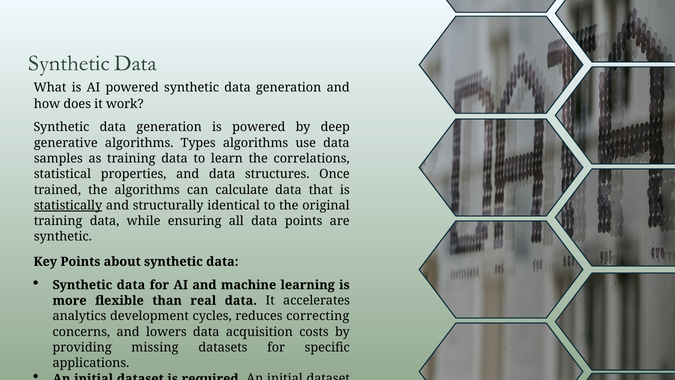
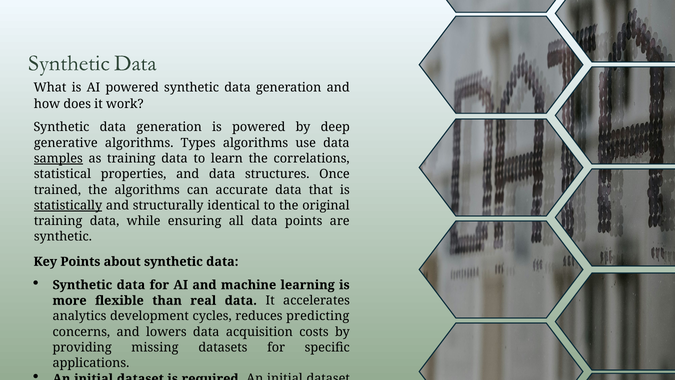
samples underline: none -> present
calculate: calculate -> accurate
correcting: correcting -> predicting
